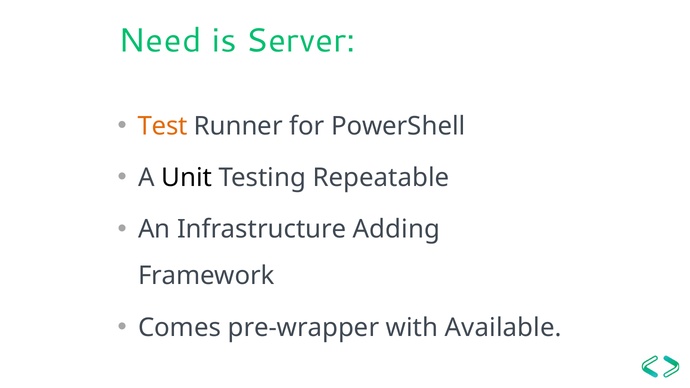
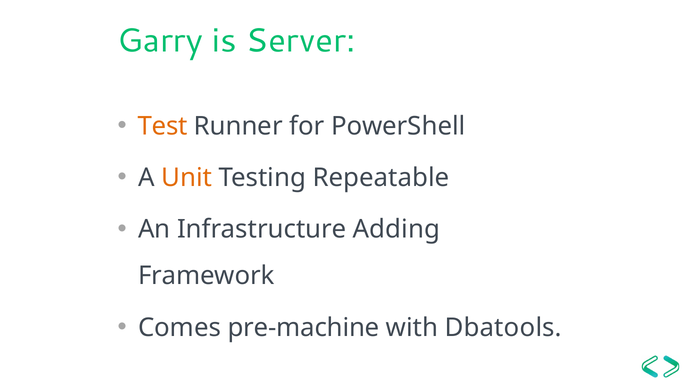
Need: Need -> Garry
Unit colour: black -> orange
pre-wrapper: pre-wrapper -> pre-machine
Available: Available -> Dbatools
